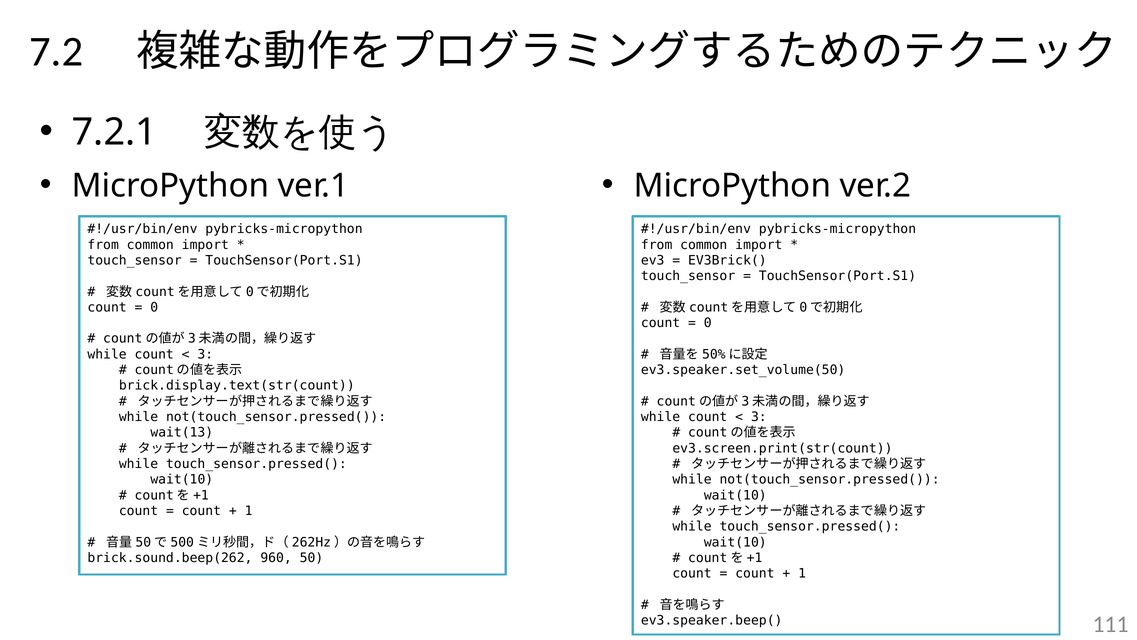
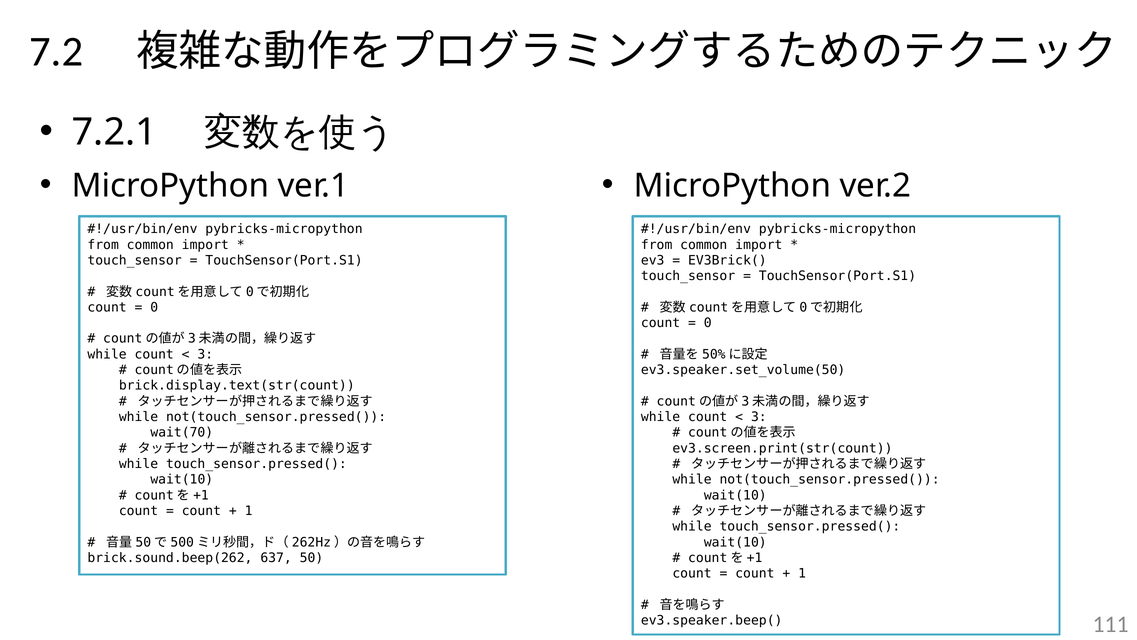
wait(13: wait(13 -> wait(70
960: 960 -> 637
